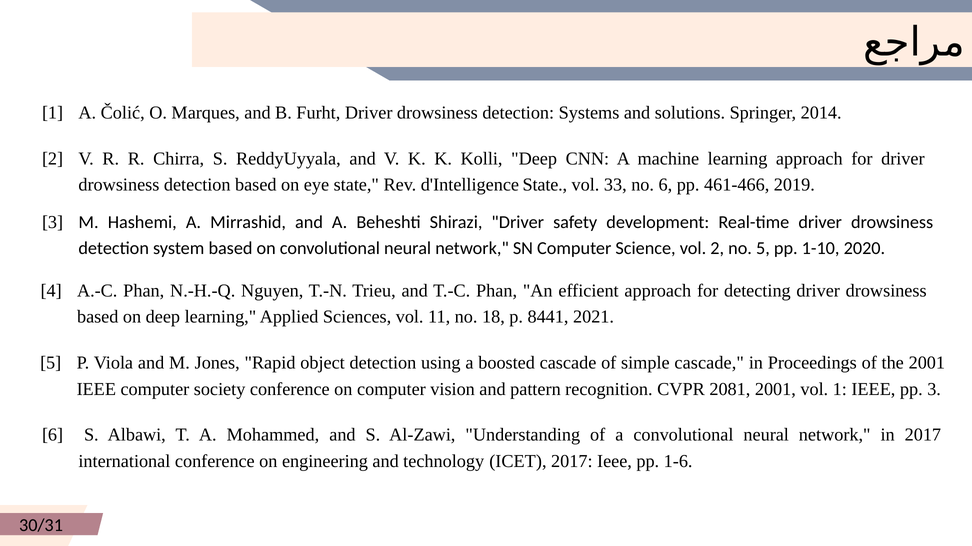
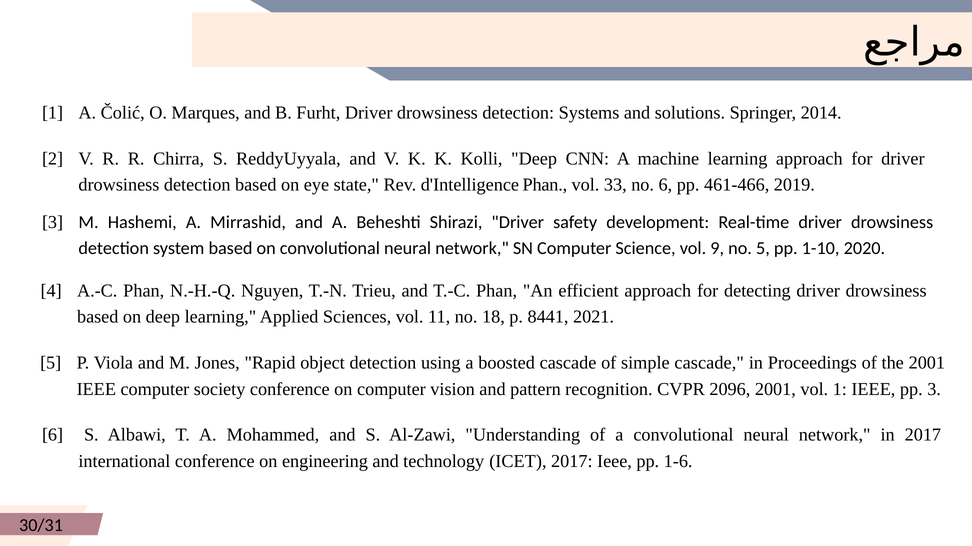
d'Intelligence State: State -> Phan
vol 2: 2 -> 9
2081: 2081 -> 2096
